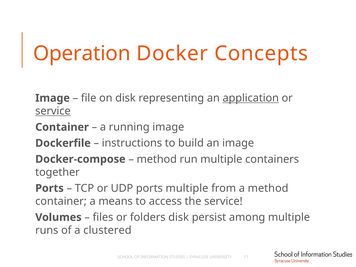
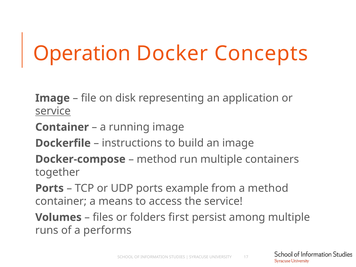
application underline: present -> none
ports multiple: multiple -> example
folders disk: disk -> first
clustered: clustered -> performs
